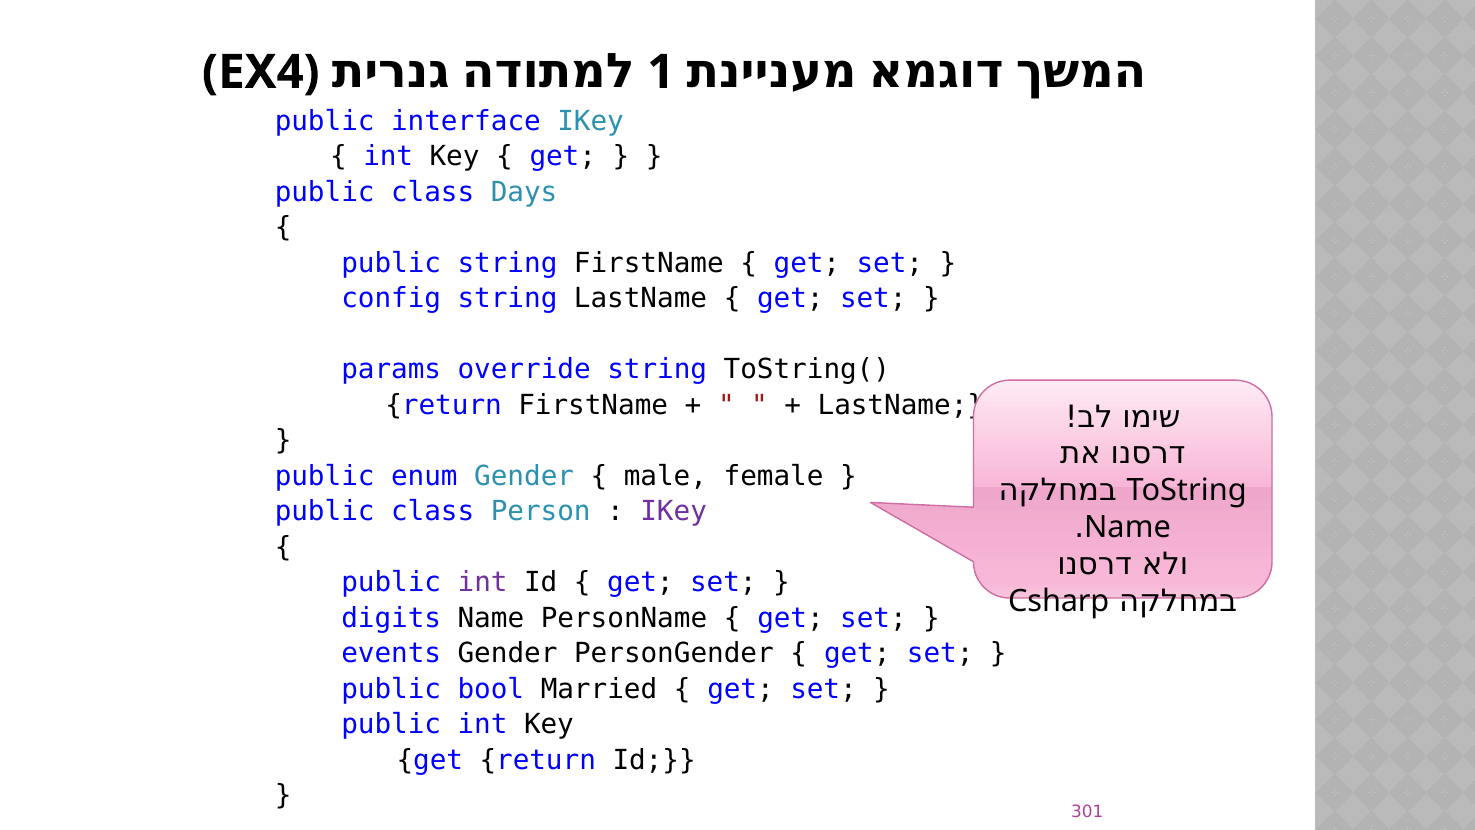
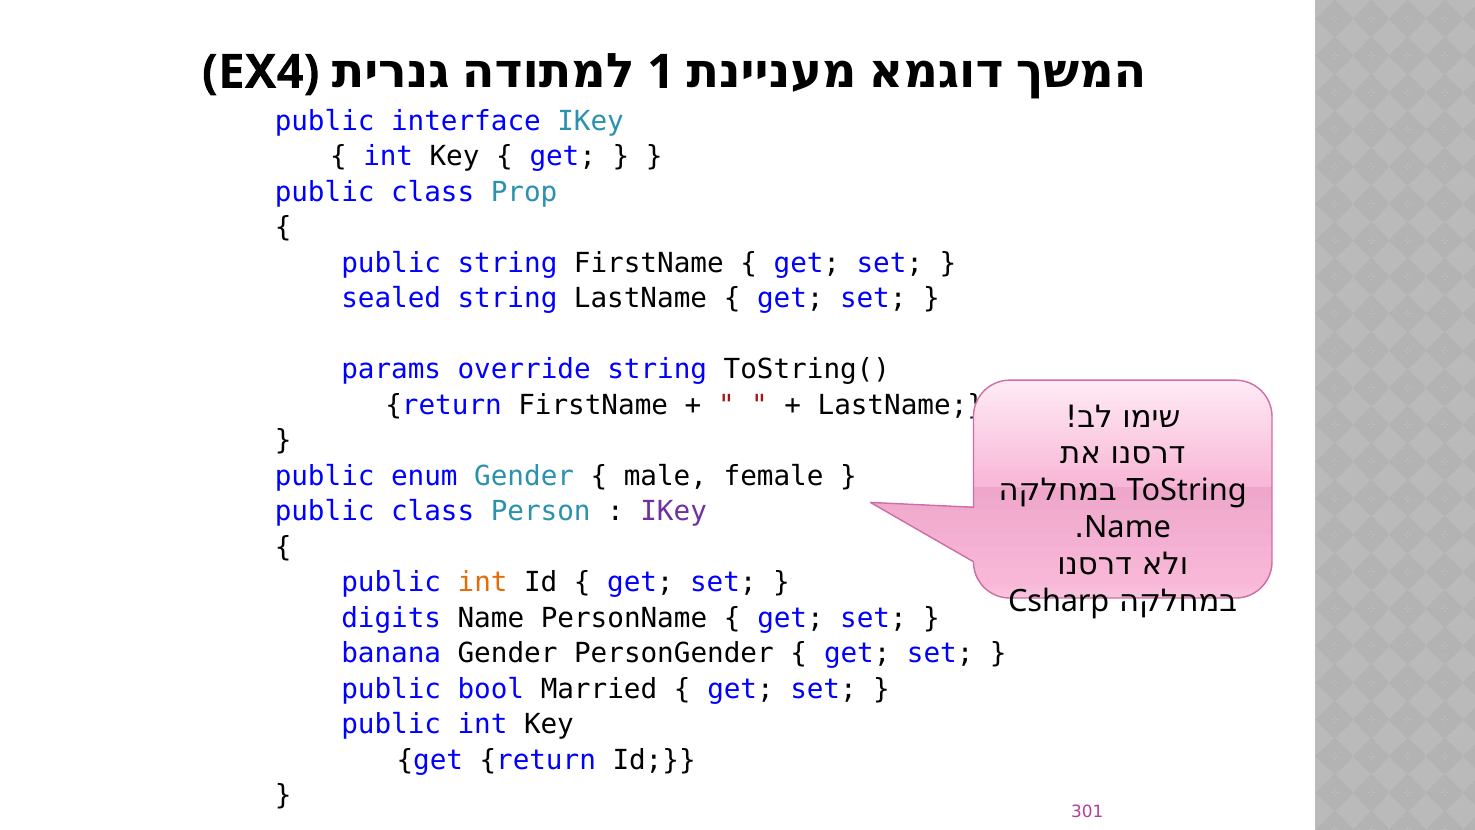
Days: Days -> Prop
config: config -> sealed
int at (483, 582) colour: purple -> orange
events: events -> banana
